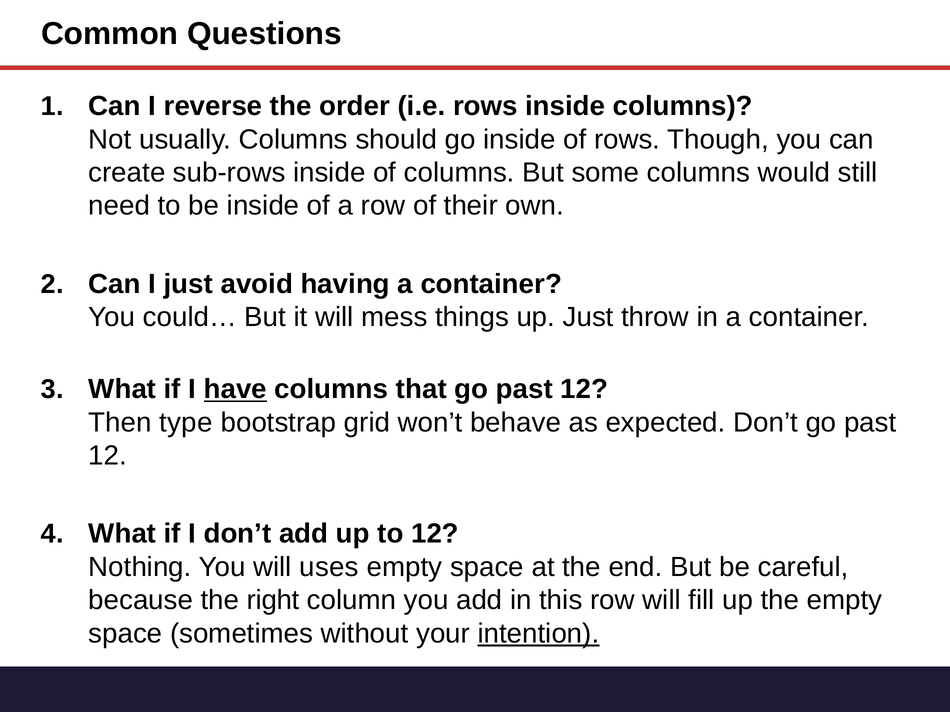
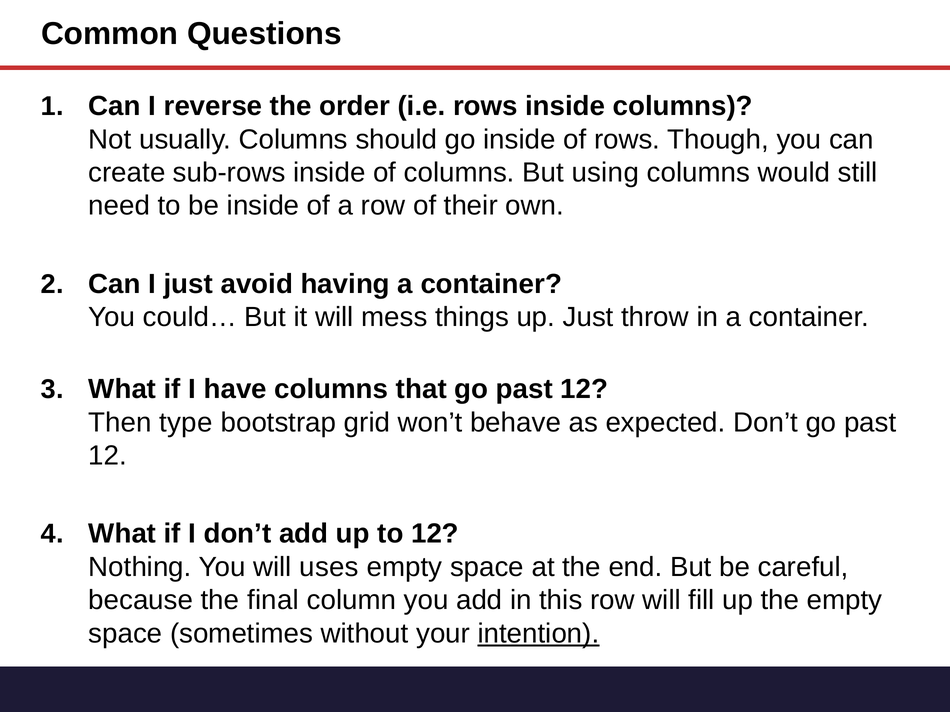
some: some -> using
have underline: present -> none
right: right -> final
